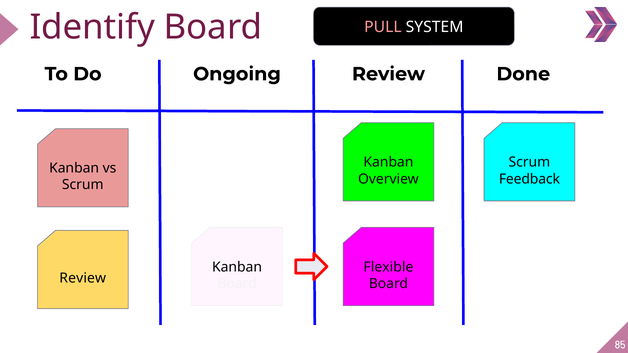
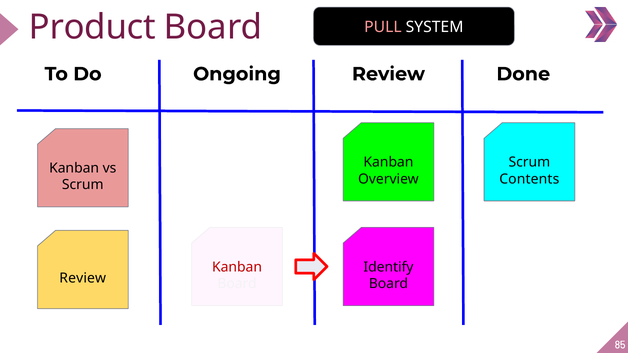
Identify: Identify -> Product
Feedback: Feedback -> Contents
Kanban at (237, 267) colour: black -> red
Flexible: Flexible -> Identify
